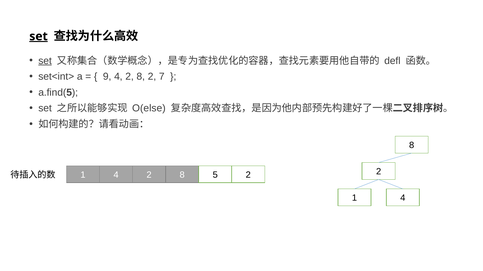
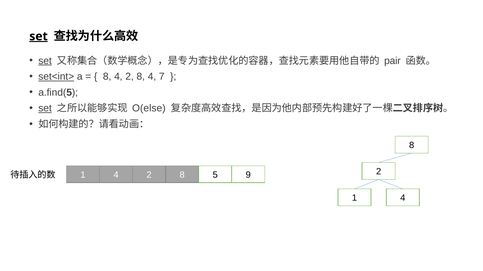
defl: defl -> pair
set<int> underline: none -> present
9 at (107, 77): 9 -> 8
2 8 2: 2 -> 4
set at (45, 109) underline: none -> present
5 2: 2 -> 9
